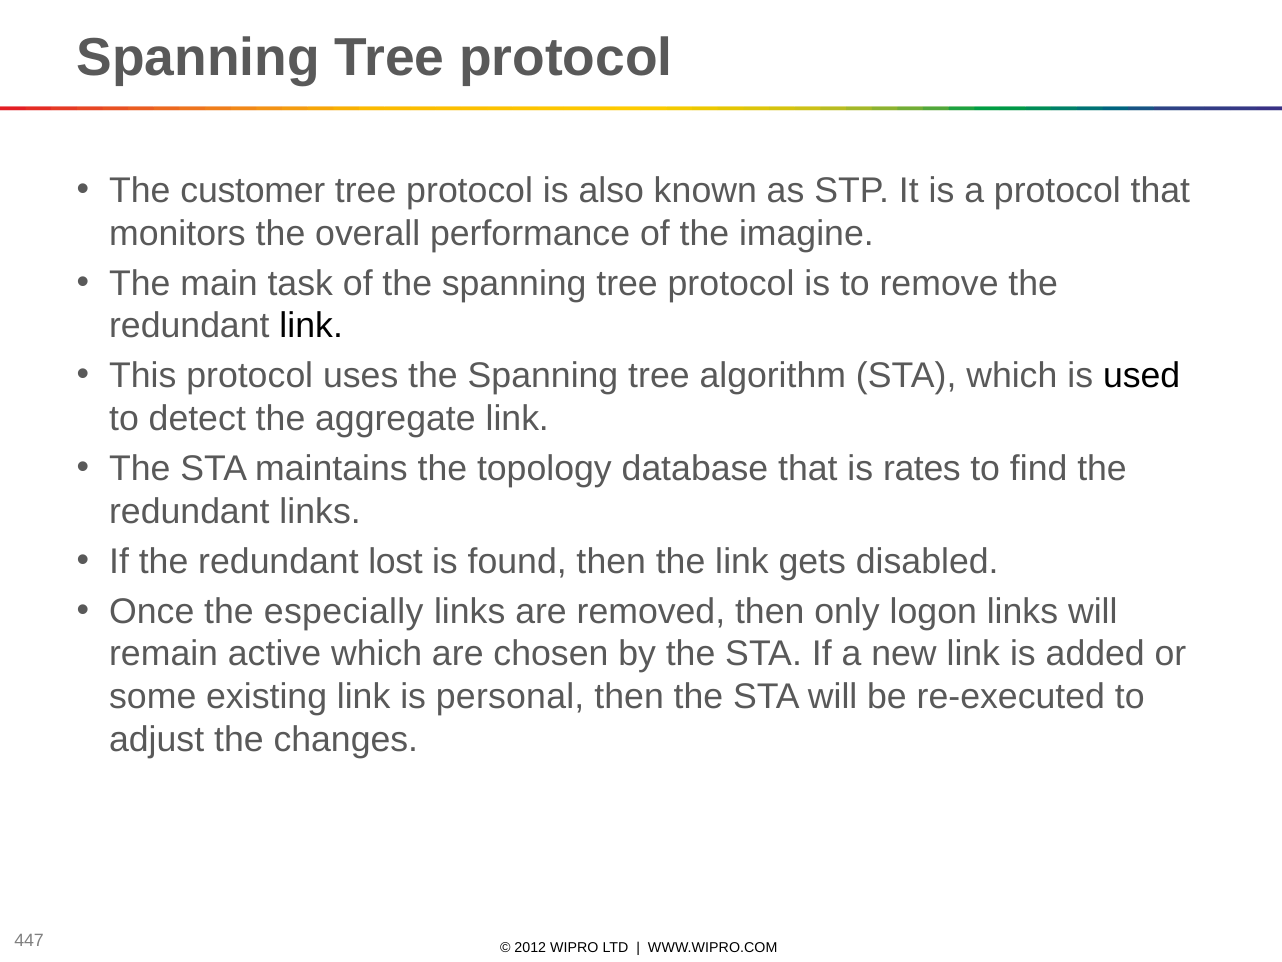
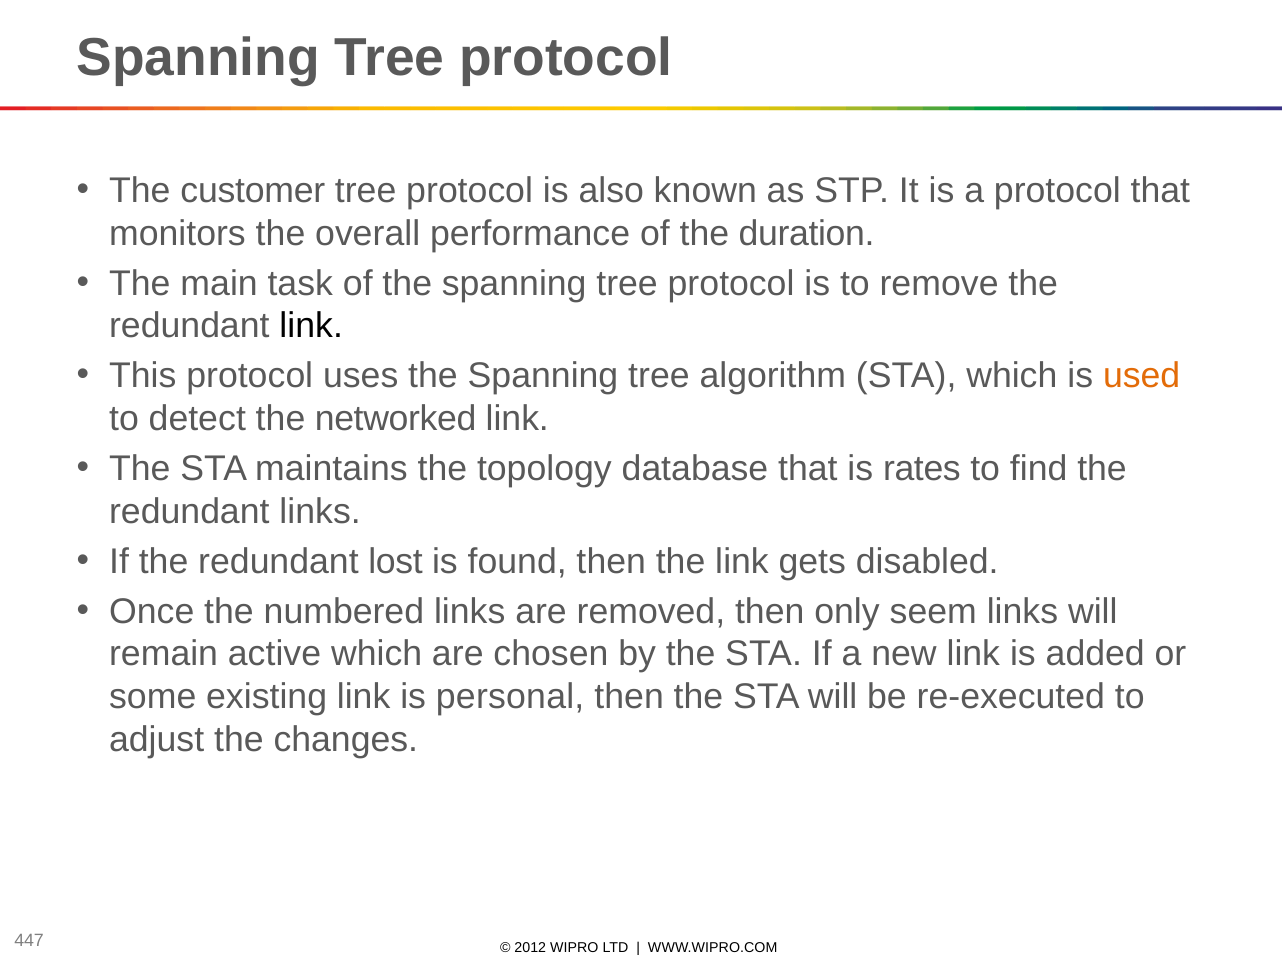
imagine: imagine -> duration
used colour: black -> orange
aggregate: aggregate -> networked
especially: especially -> numbered
logon: logon -> seem
